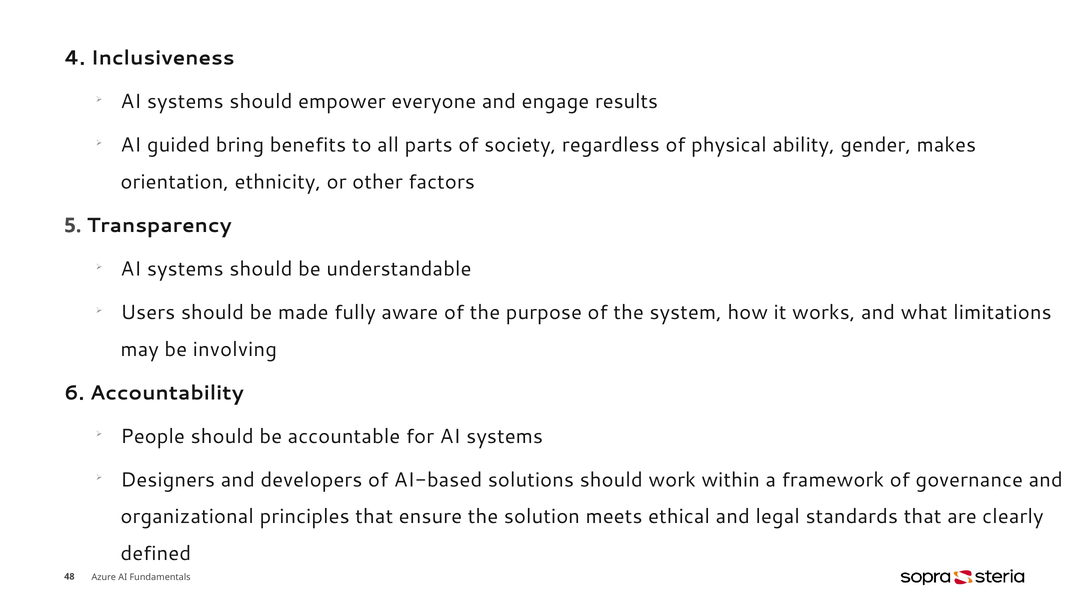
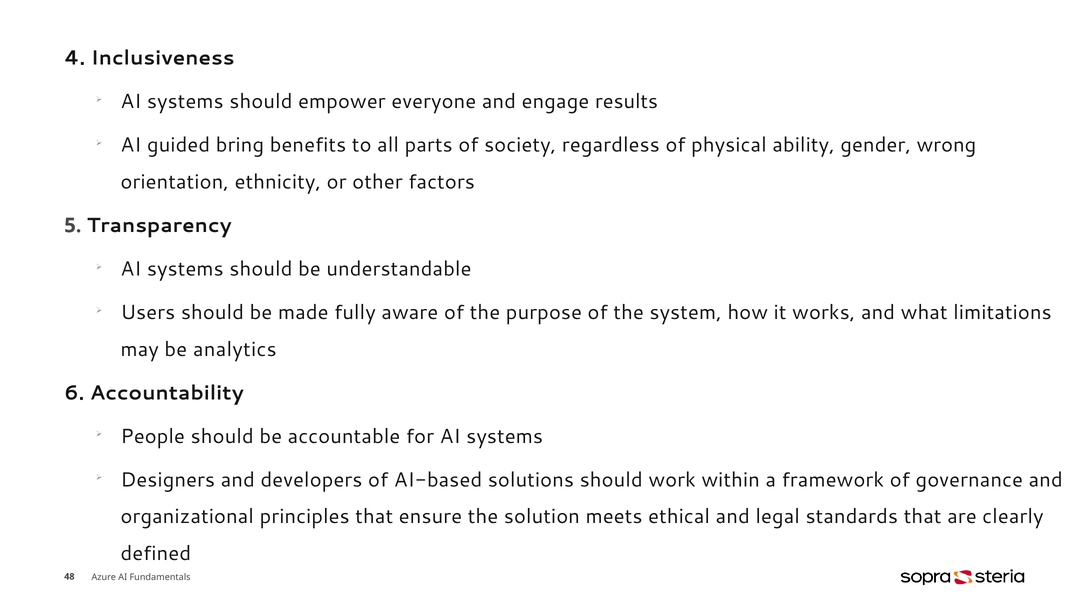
makes: makes -> wrong
involving: involving -> analytics
